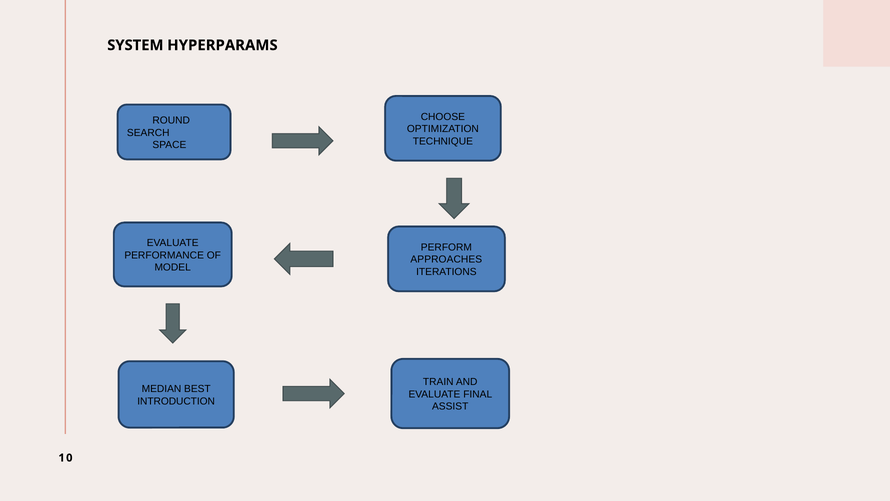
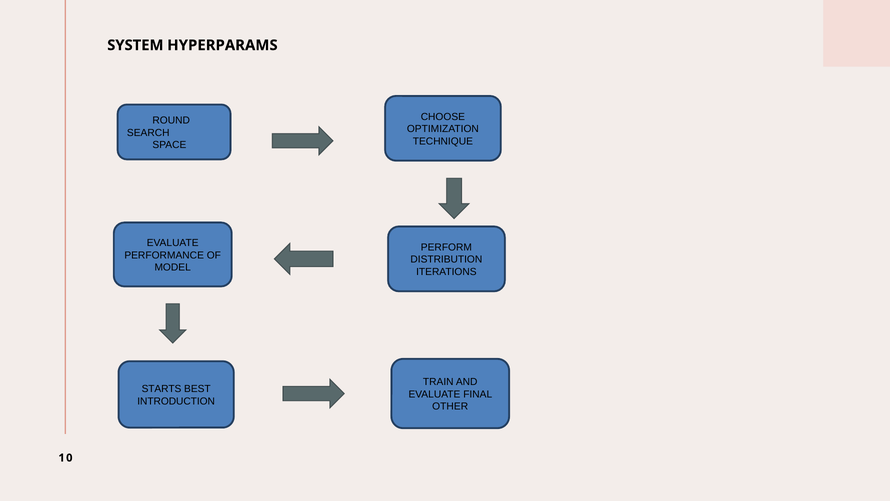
APPROACHES: APPROACHES -> DISTRIBUTION
MEDIAN: MEDIAN -> STARTS
ASSIST: ASSIST -> OTHER
